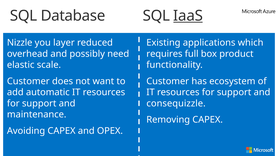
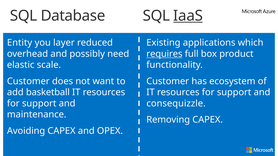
Nizzle: Nizzle -> Entity
requires underline: none -> present
automatic: automatic -> basketball
